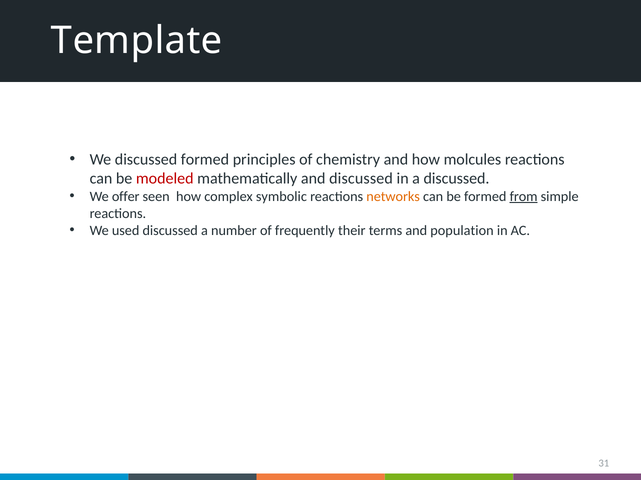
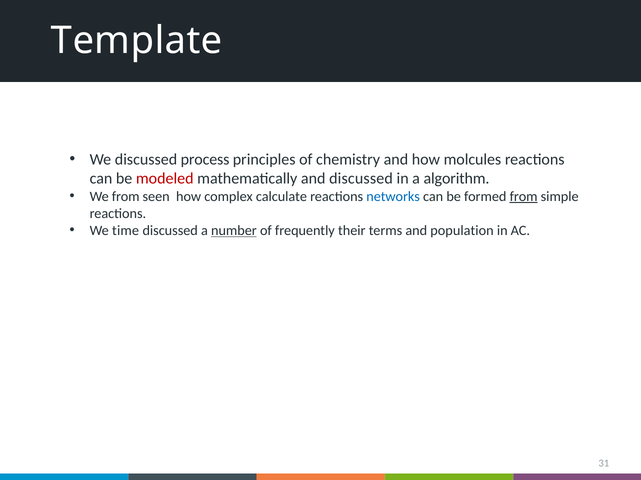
discussed formed: formed -> process
a discussed: discussed -> algorithm
We offer: offer -> from
symbolic: symbolic -> calculate
networks colour: orange -> blue
used: used -> time
number underline: none -> present
